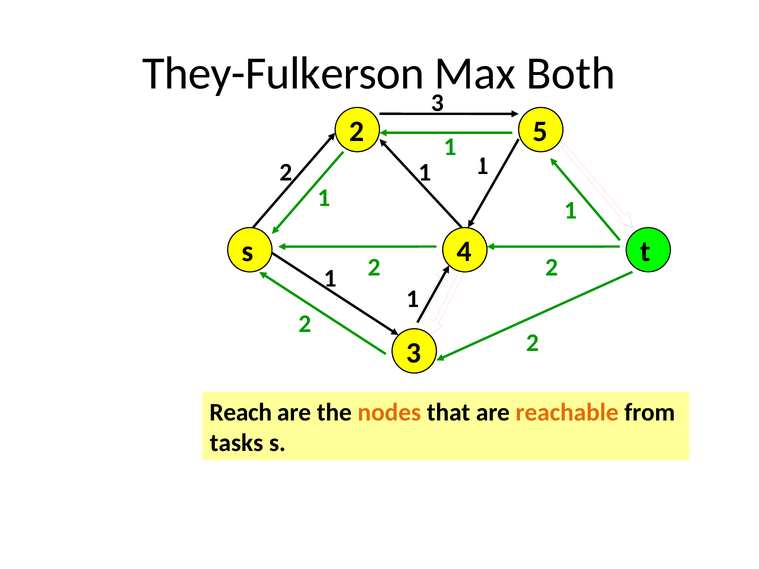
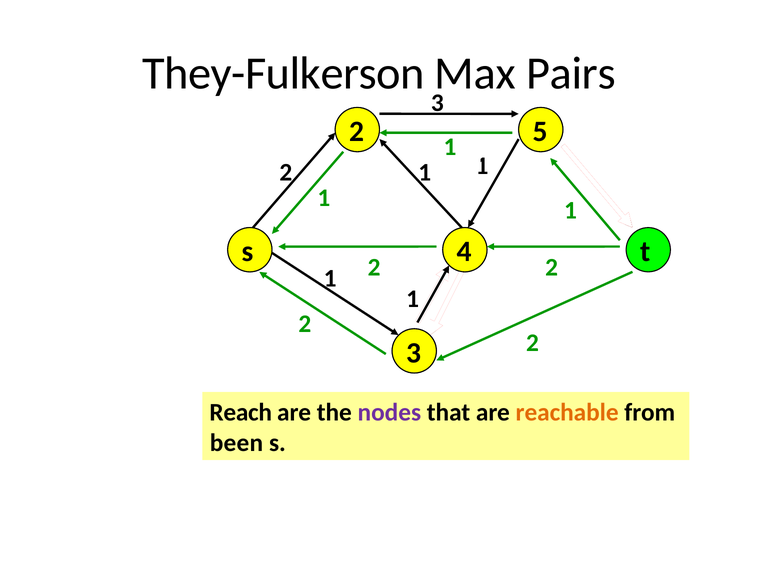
Both: Both -> Pairs
nodes colour: orange -> purple
tasks: tasks -> been
